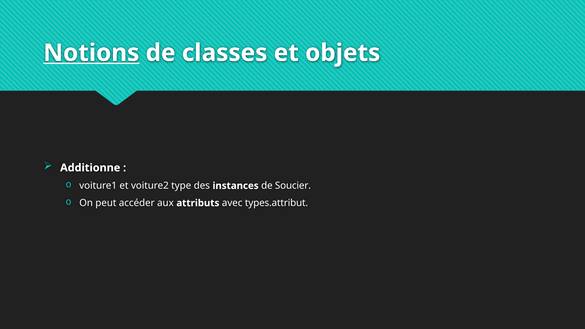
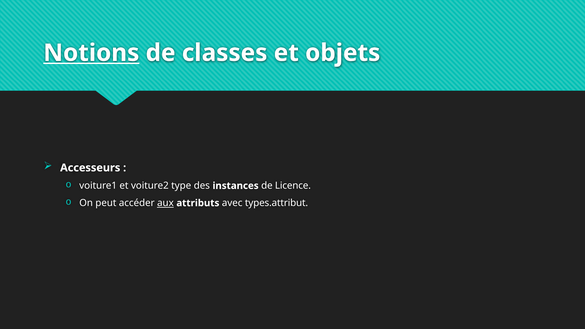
Additionne: Additionne -> Accesseurs
Soucier: Soucier -> Licence
aux underline: none -> present
